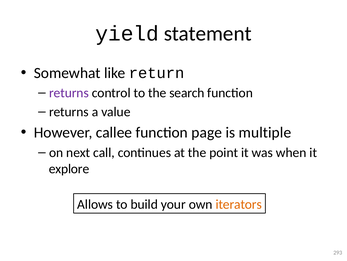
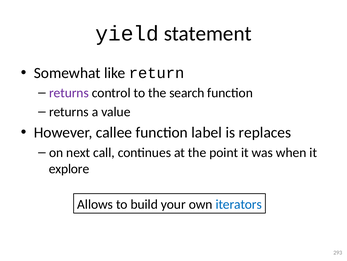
page: page -> label
multiple: multiple -> replaces
iterators colour: orange -> blue
